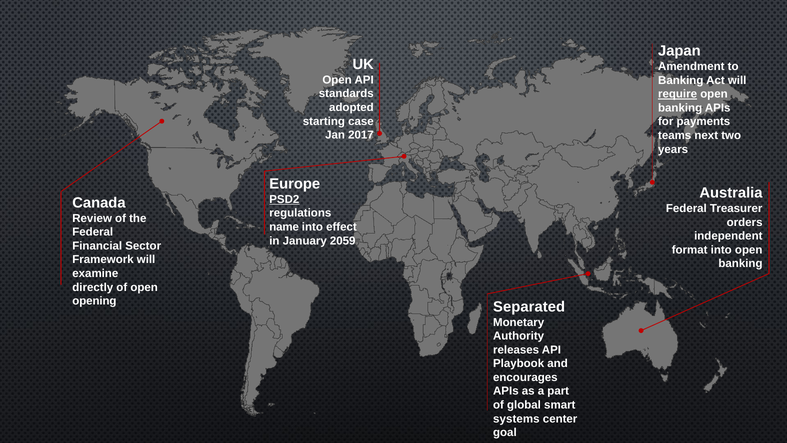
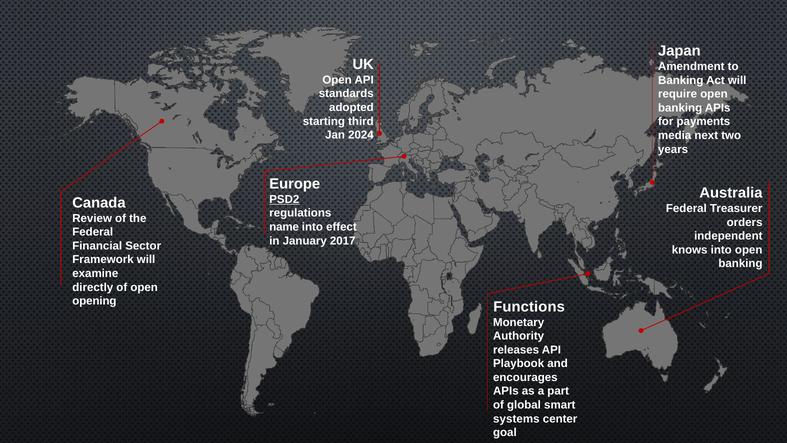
require underline: present -> none
case: case -> third
2017: 2017 -> 2024
teams: teams -> media
2059: 2059 -> 2017
format: format -> knows
Separated: Separated -> Functions
